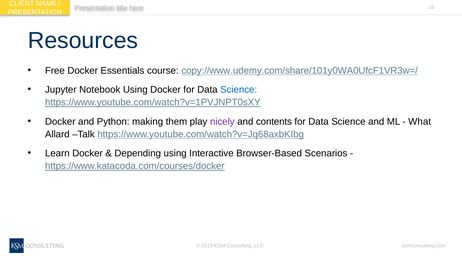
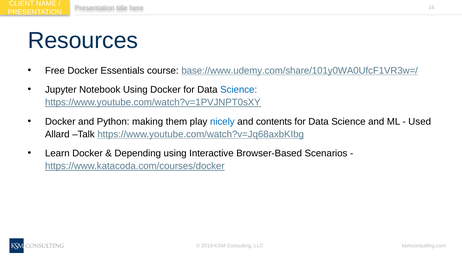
copy://www.udemy.com/share/101y0WA0UfcF1VR3w=/: copy://www.udemy.com/share/101y0WA0UfcF1VR3w=/ -> base://www.udemy.com/share/101y0WA0UfcF1VR3w=/
nicely colour: purple -> blue
What: What -> Used
